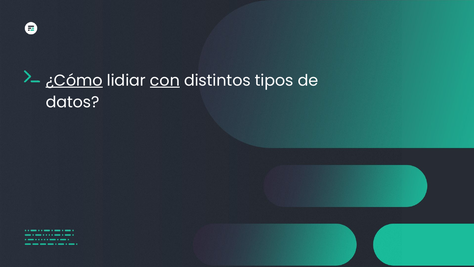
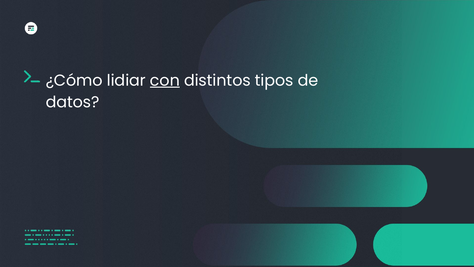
¿Cómo underline: present -> none
